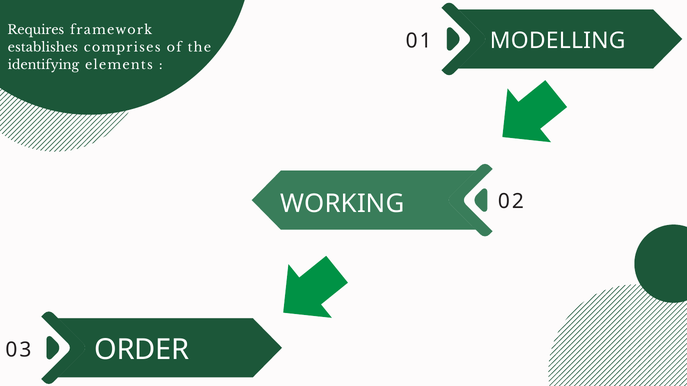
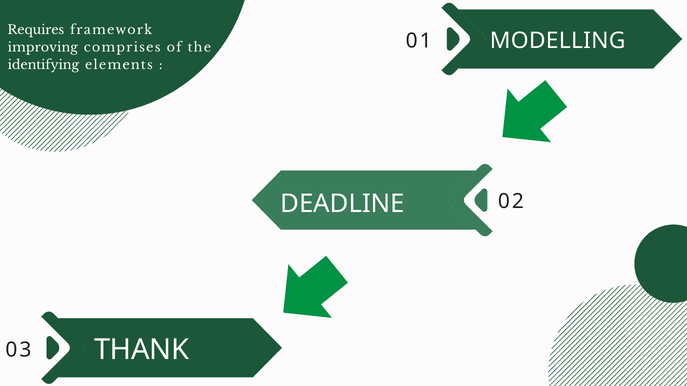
establishes: establishes -> improving
WORKING: WORKING -> DEADLINE
ORDER: ORDER -> THANK
